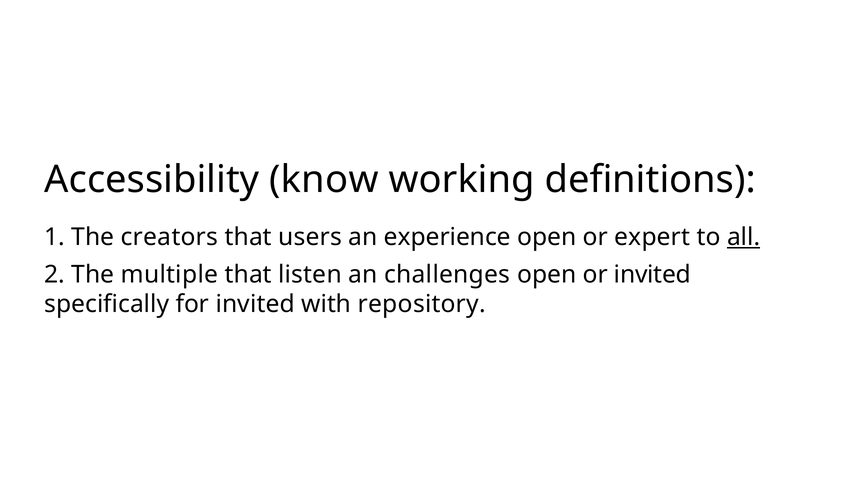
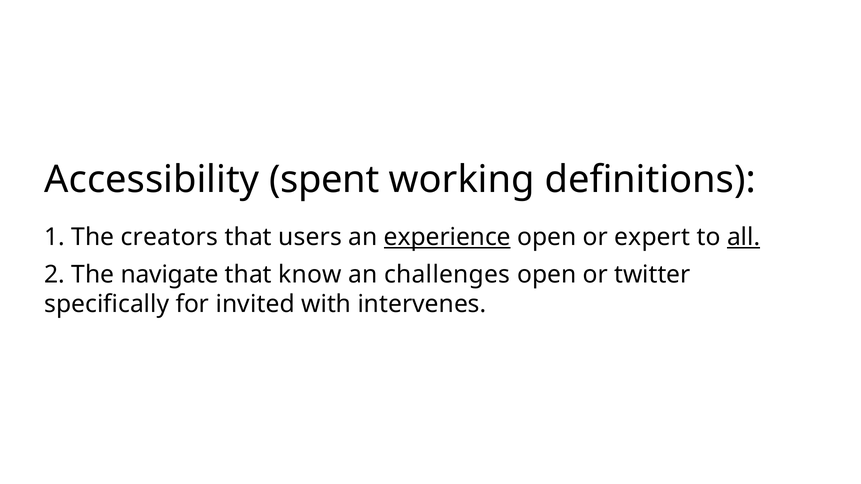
know: know -> spent
experience underline: none -> present
multiple: multiple -> navigate
listen: listen -> know
or invited: invited -> twitter
repository: repository -> intervenes
